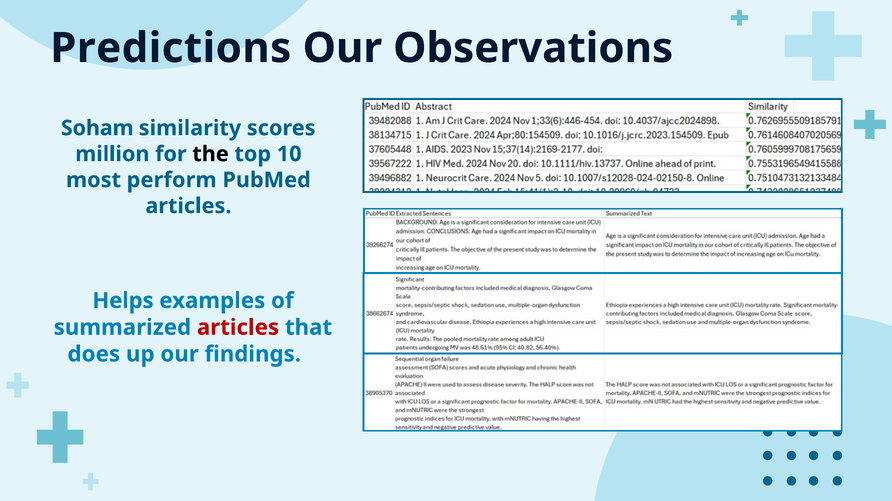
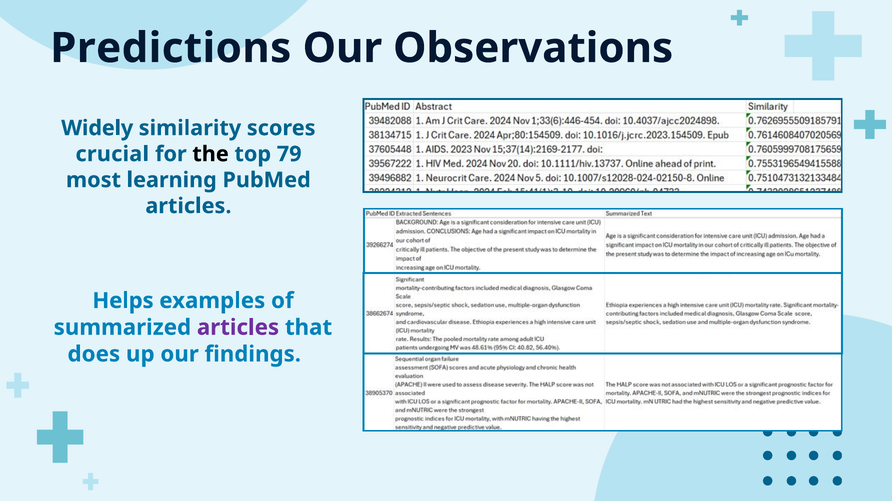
Soham: Soham -> Widely
million: million -> crucial
10: 10 -> 79
perform: perform -> learning
articles at (238, 328) colour: red -> purple
